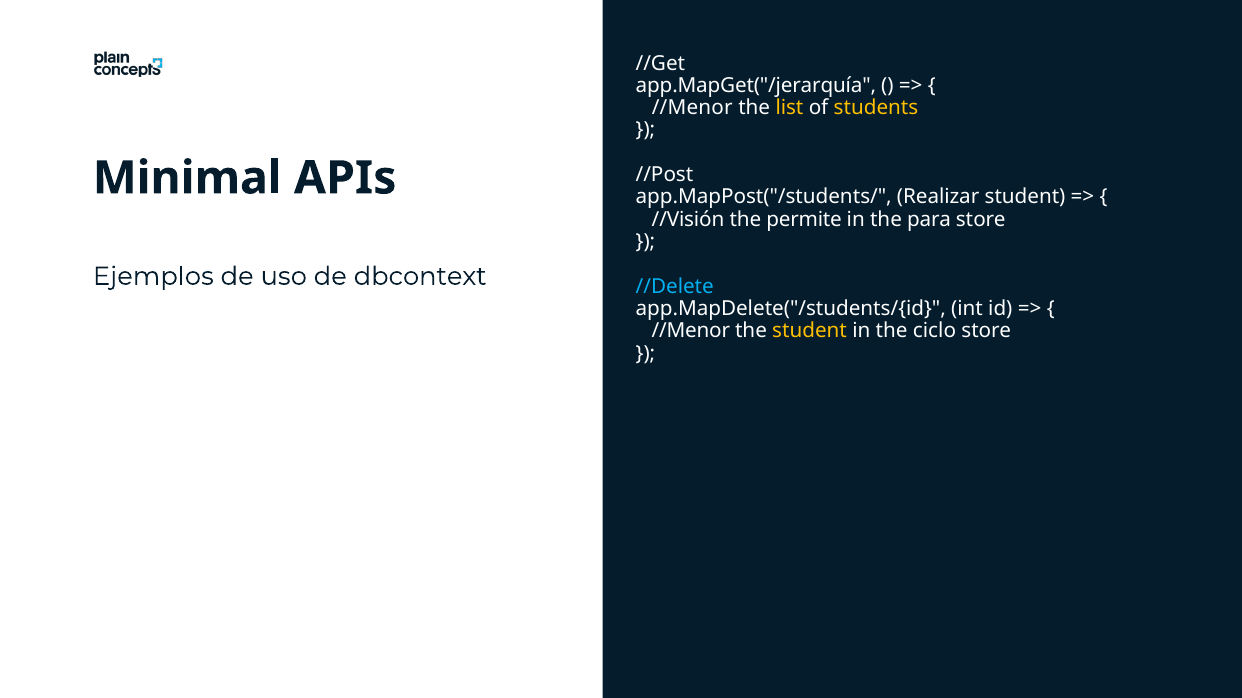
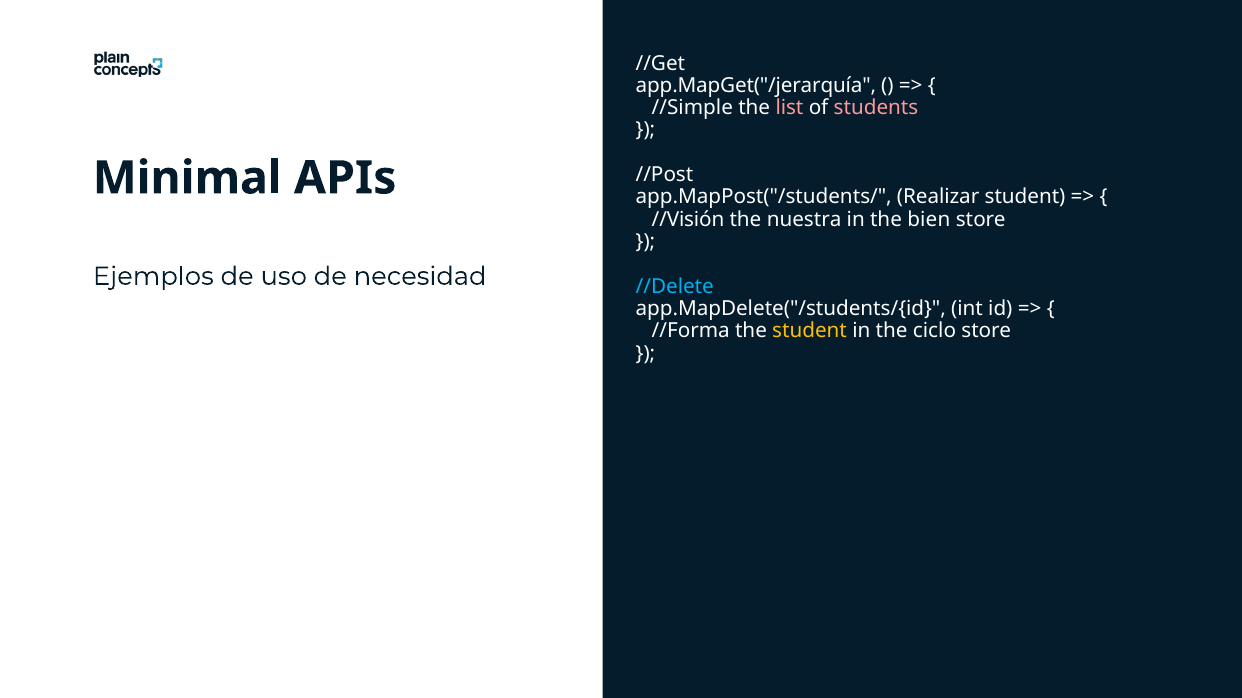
//Menor at (692, 108): //Menor -> //Simple
list colour: yellow -> pink
students colour: yellow -> pink
permite: permite -> nuestra
para: para -> bien
dbcontext: dbcontext -> necesidad
//Menor at (691, 331): //Menor -> //Forma
